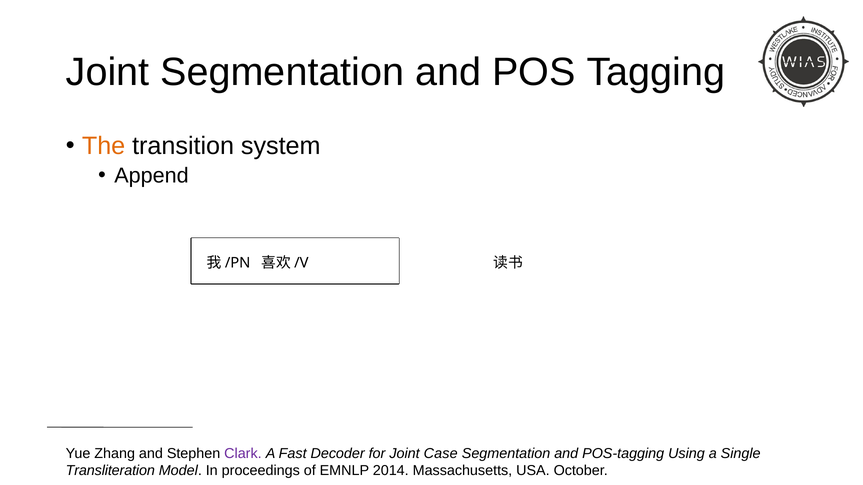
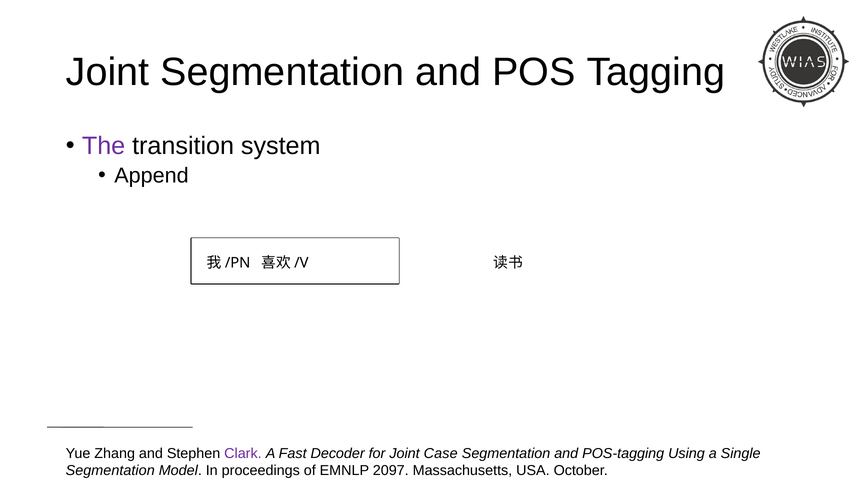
The colour: orange -> purple
Transliteration at (110, 471): Transliteration -> Segmentation
2014: 2014 -> 2097
